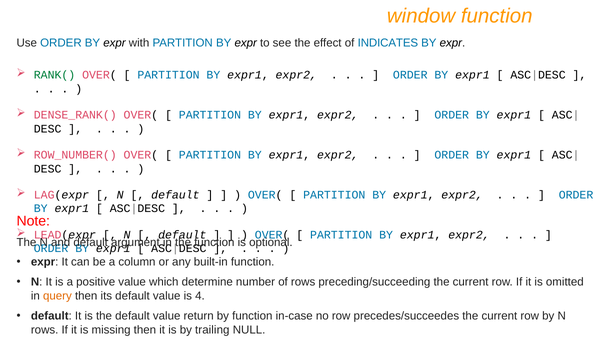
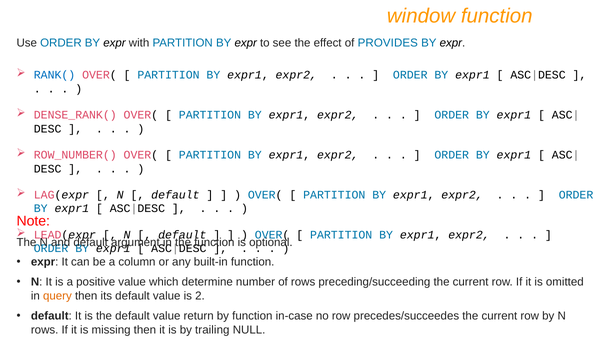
INDICATES: INDICATES -> PROVIDES
RANK( colour: green -> blue
4: 4 -> 2
